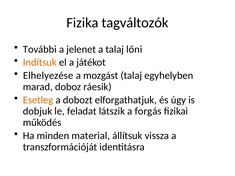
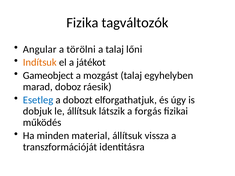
További: További -> Angular
jelenet: jelenet -> törölni
Elhelyezése: Elhelyezése -> Gameobject
Esetleg colour: orange -> blue
le feladat: feladat -> állítsuk
